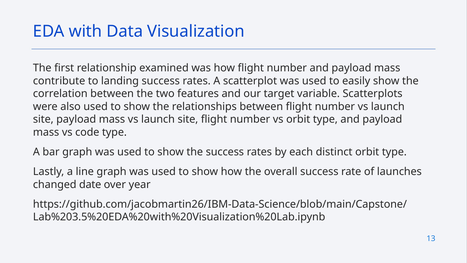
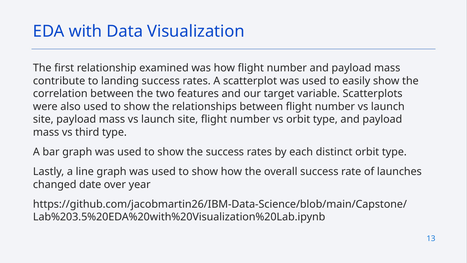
code: code -> third
